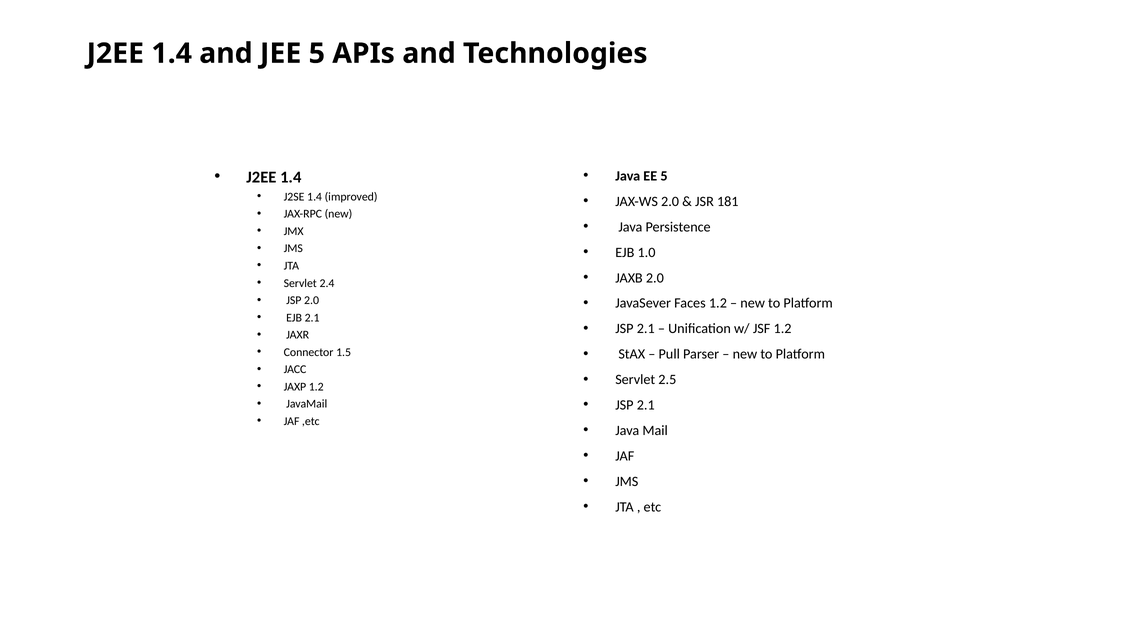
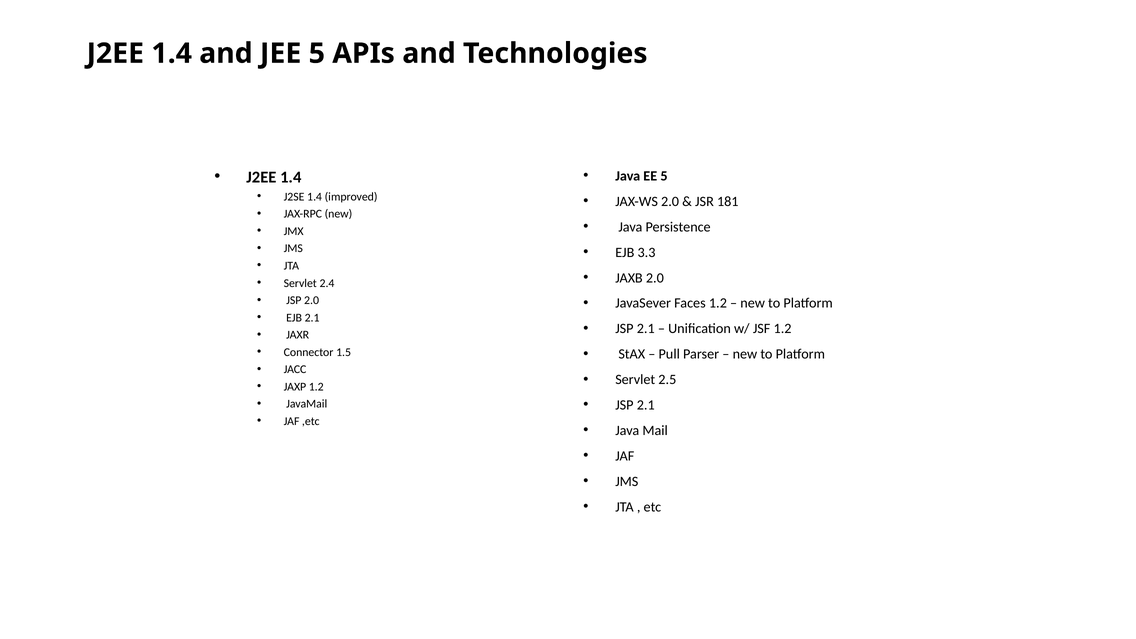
1.0: 1.0 -> 3.3
